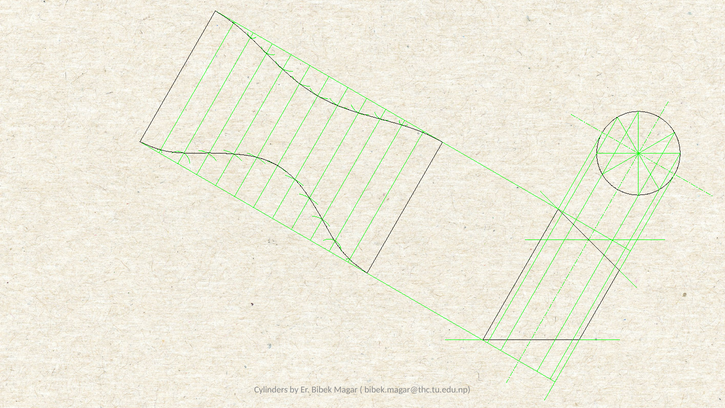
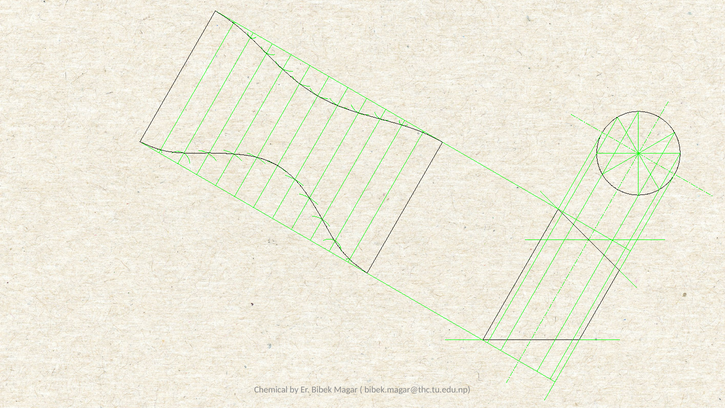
Cylinders: Cylinders -> Chemical
